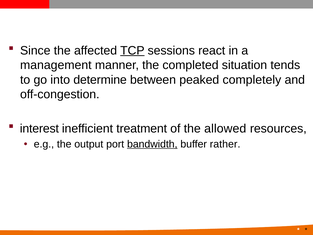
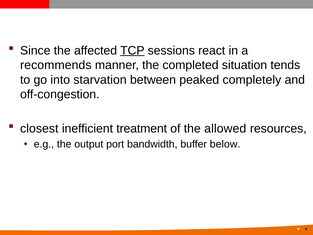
management: management -> recommends
determine: determine -> starvation
interest: interest -> closest
bandwidth underline: present -> none
rather: rather -> below
